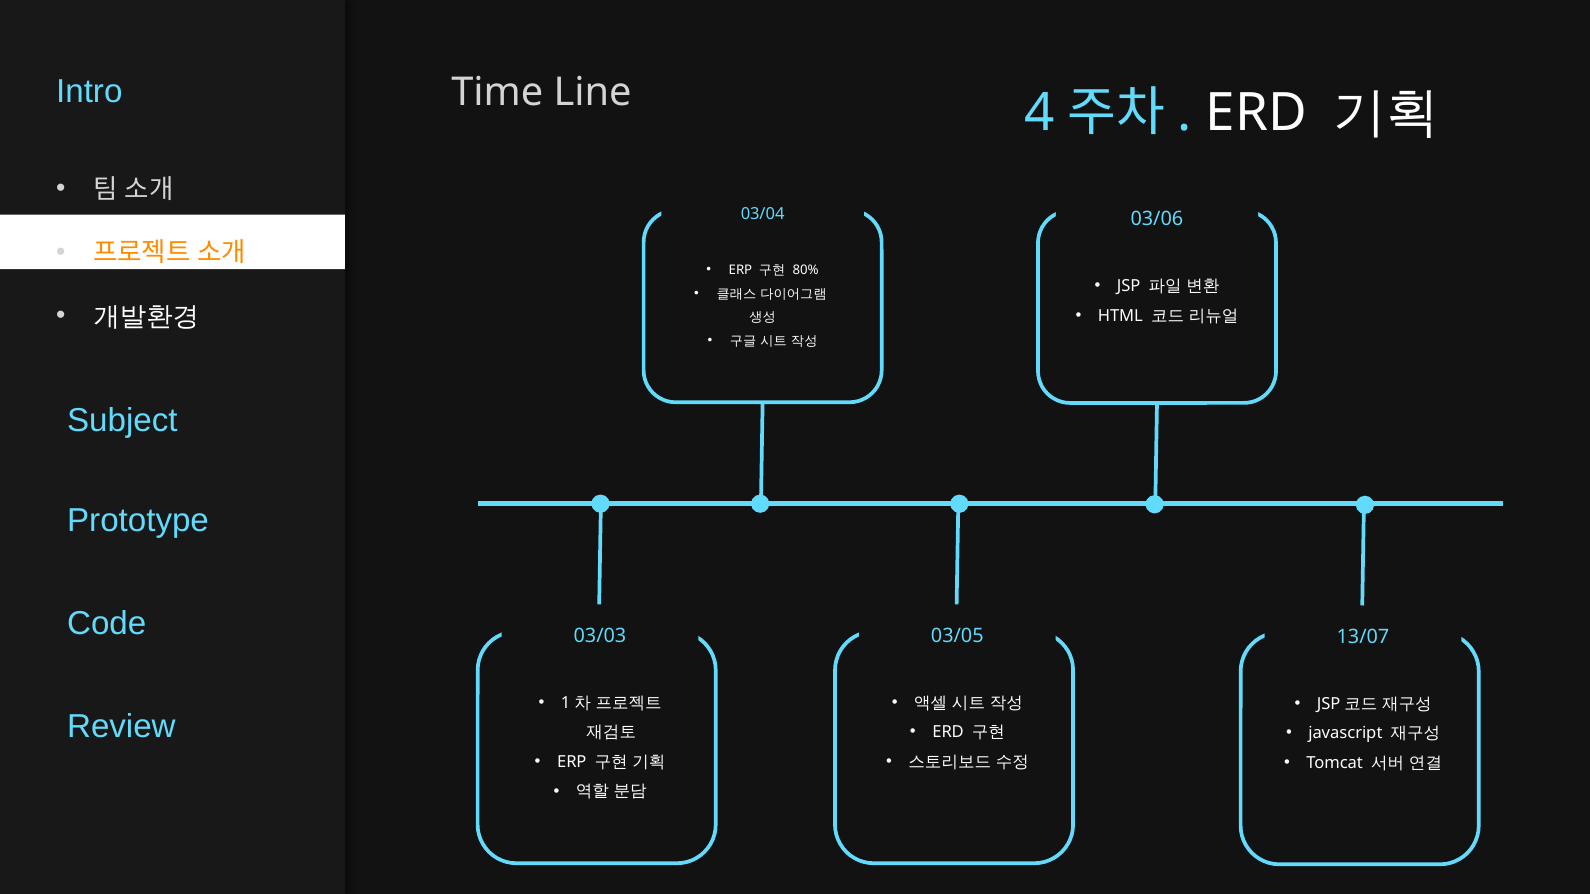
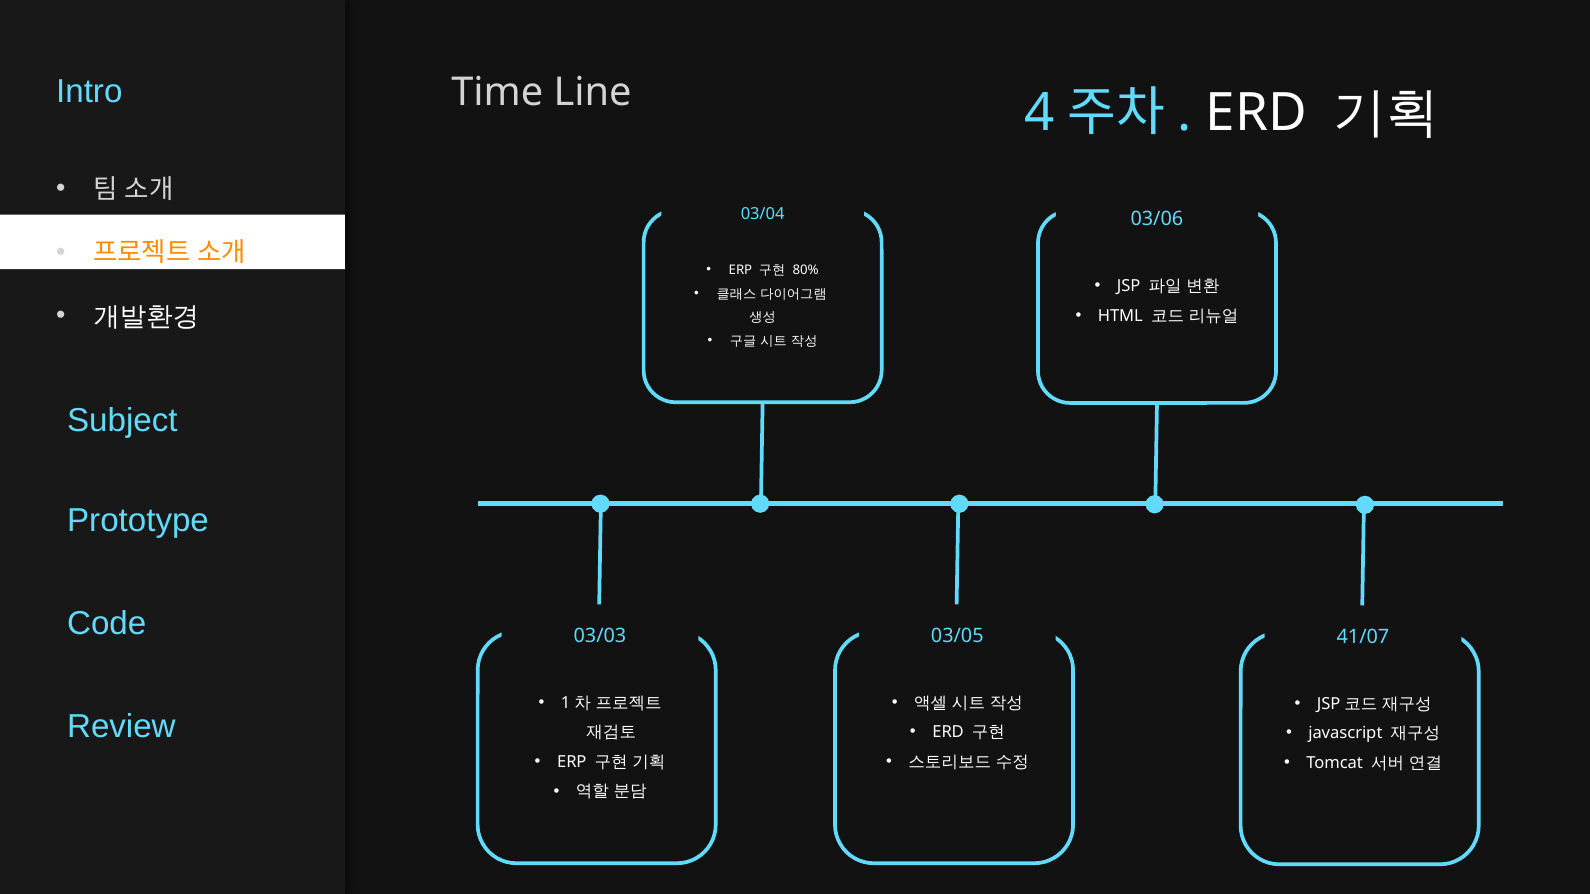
13/07: 13/07 -> 41/07
